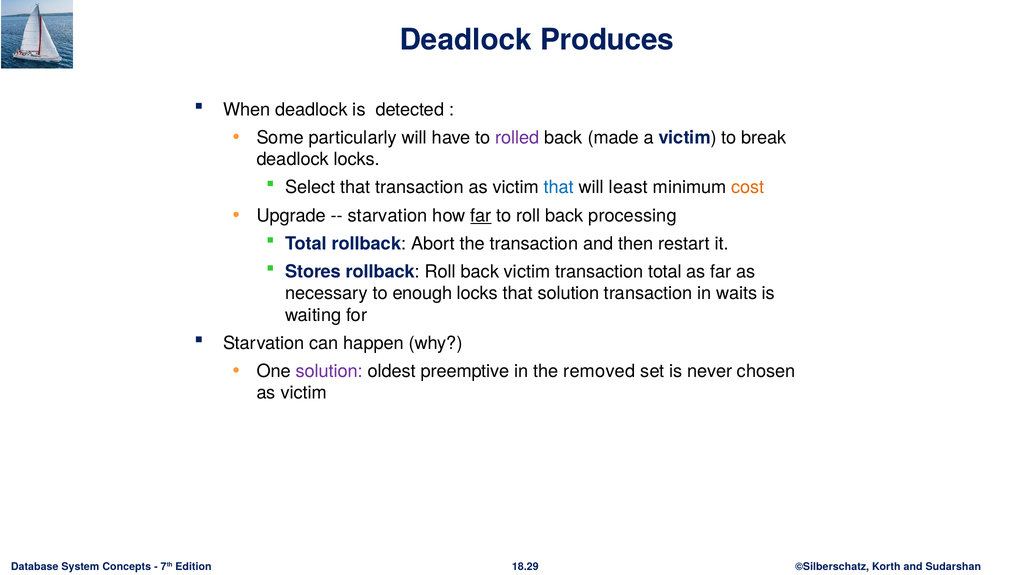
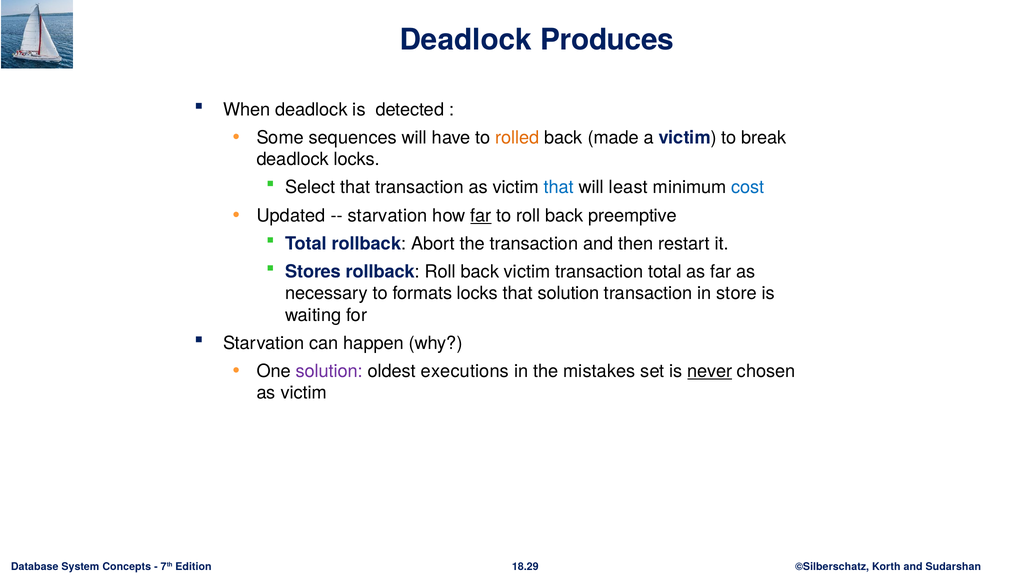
particularly: particularly -> sequences
rolled colour: purple -> orange
cost colour: orange -> blue
Upgrade: Upgrade -> Updated
processing: processing -> preemptive
enough: enough -> formats
waits: waits -> store
preemptive: preemptive -> executions
removed: removed -> mistakes
never underline: none -> present
